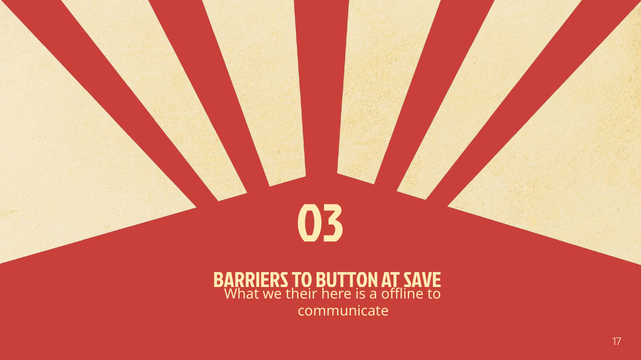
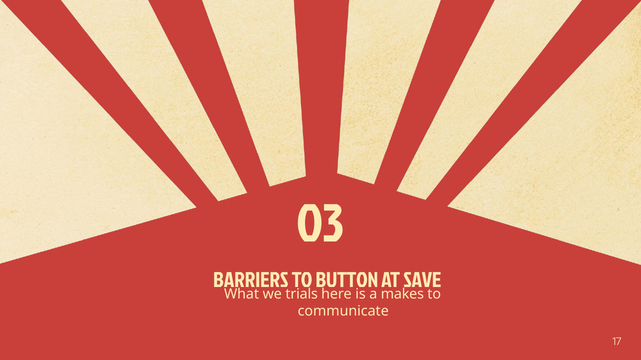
their: their -> trials
offline: offline -> makes
